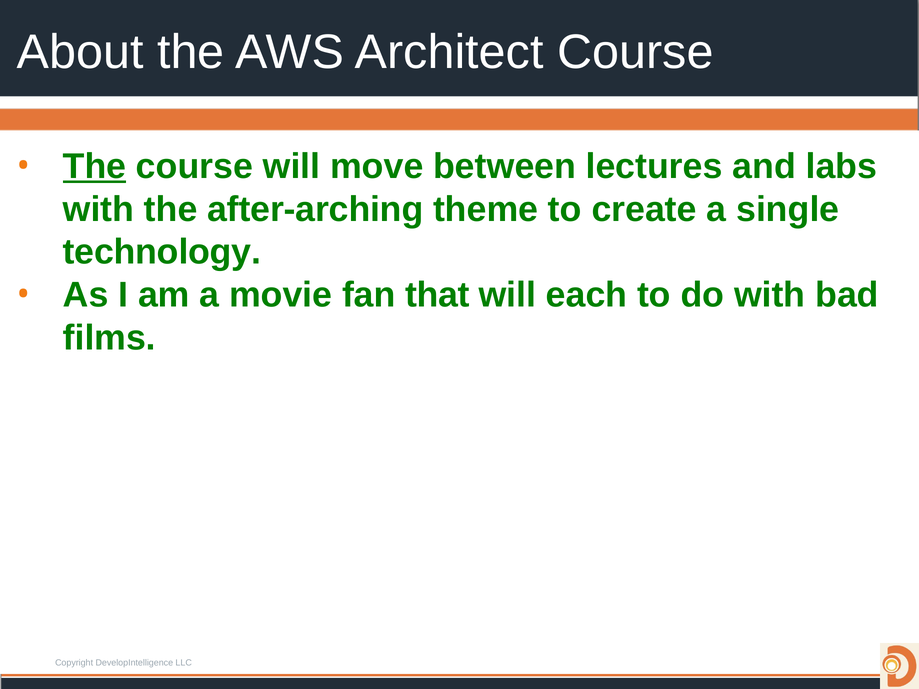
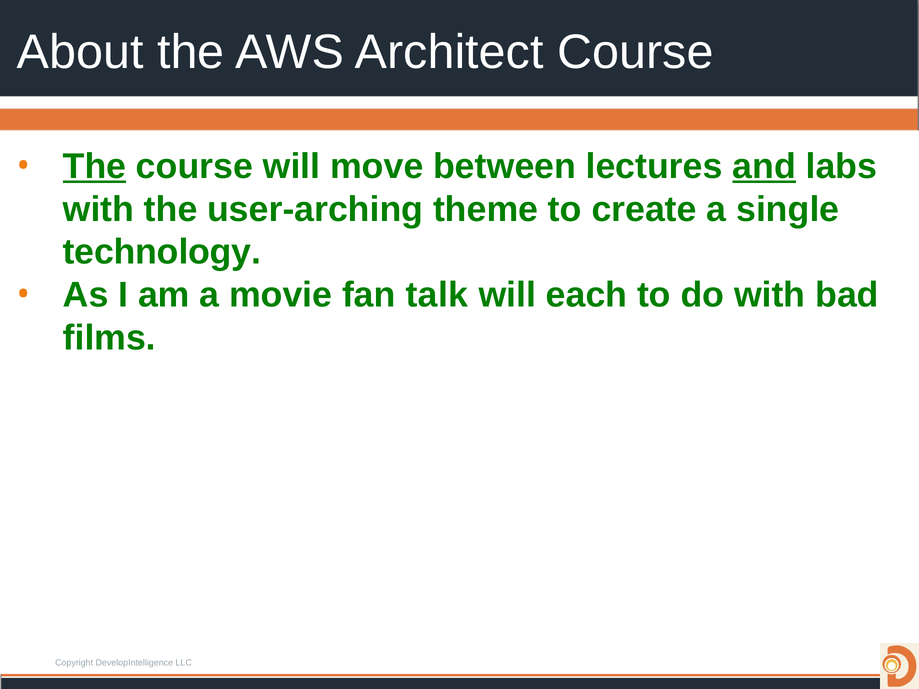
and underline: none -> present
after-arching: after-arching -> user-arching
that: that -> talk
